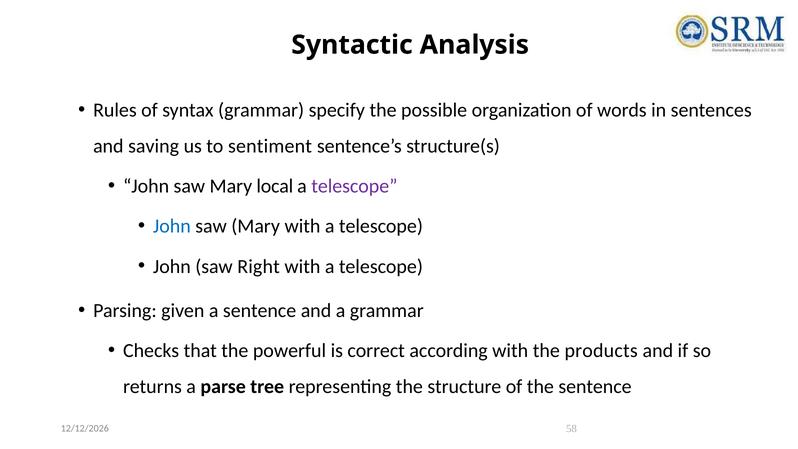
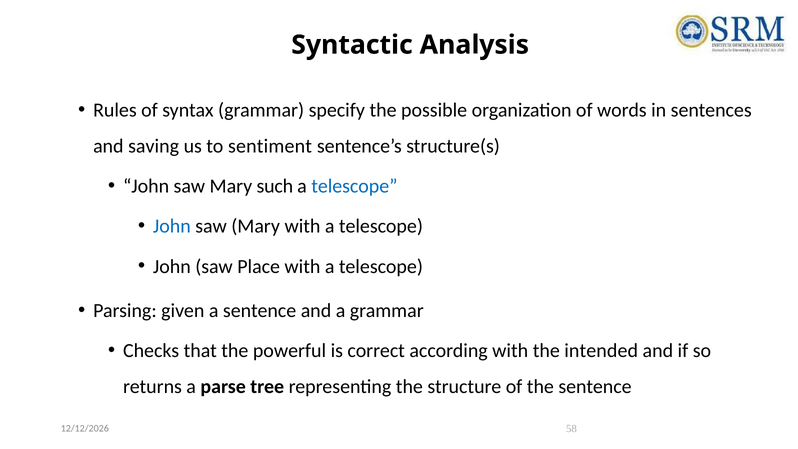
local: local -> such
telescope at (354, 186) colour: purple -> blue
Right: Right -> Place
products: products -> intended
